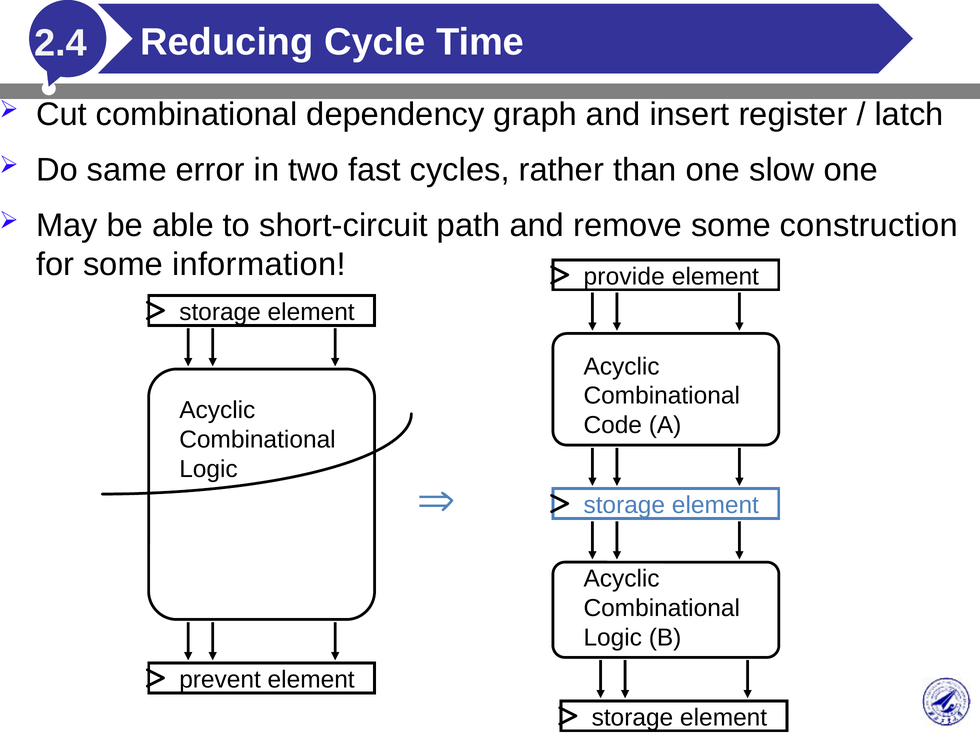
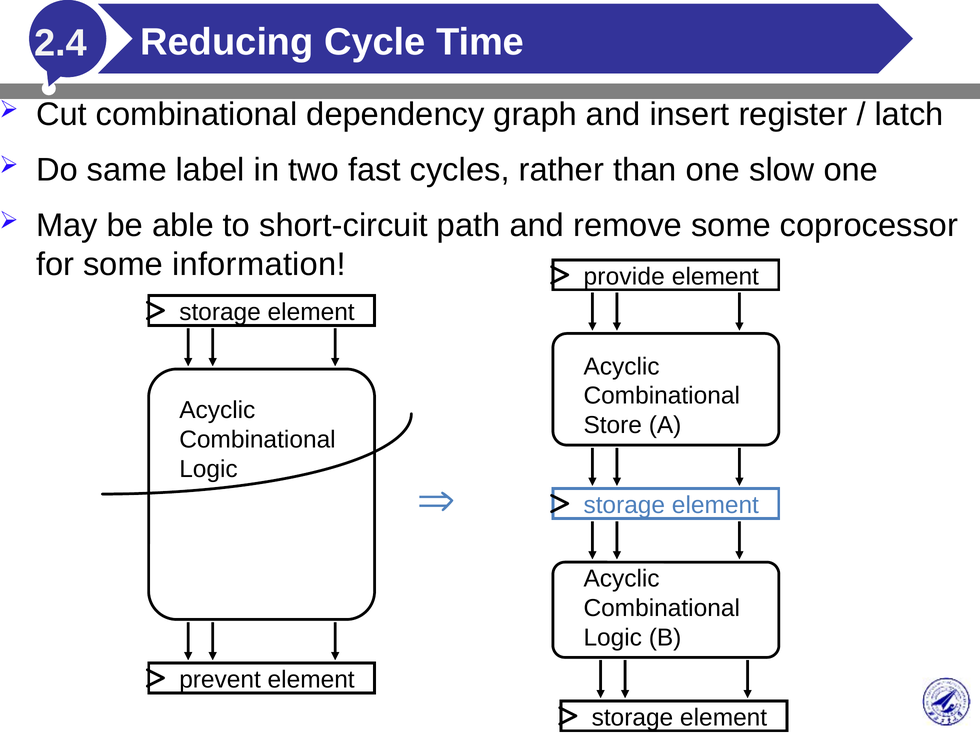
error: error -> label
construction: construction -> coprocessor
Code: Code -> Store
